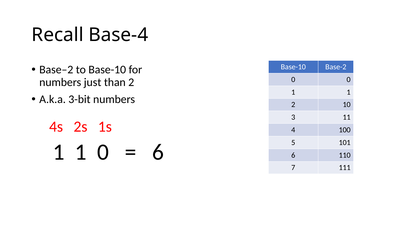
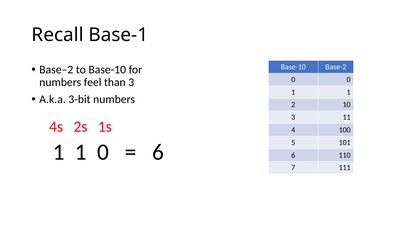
Base-4: Base-4 -> Base-1
just: just -> feel
than 2: 2 -> 3
